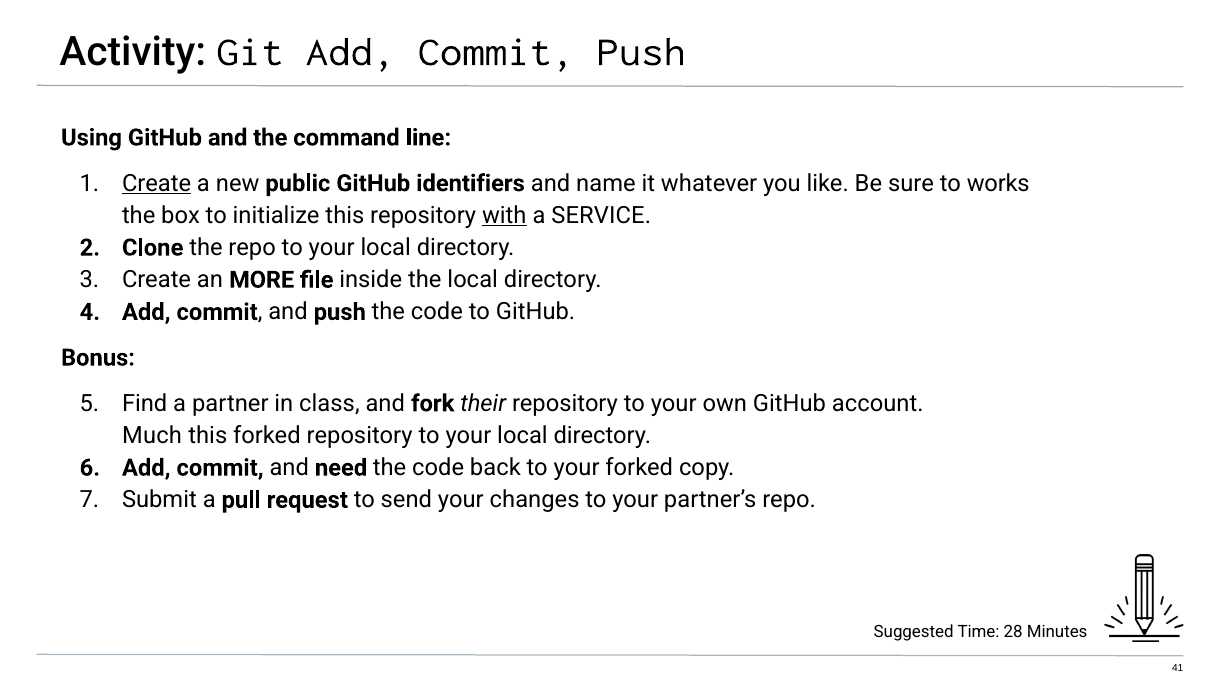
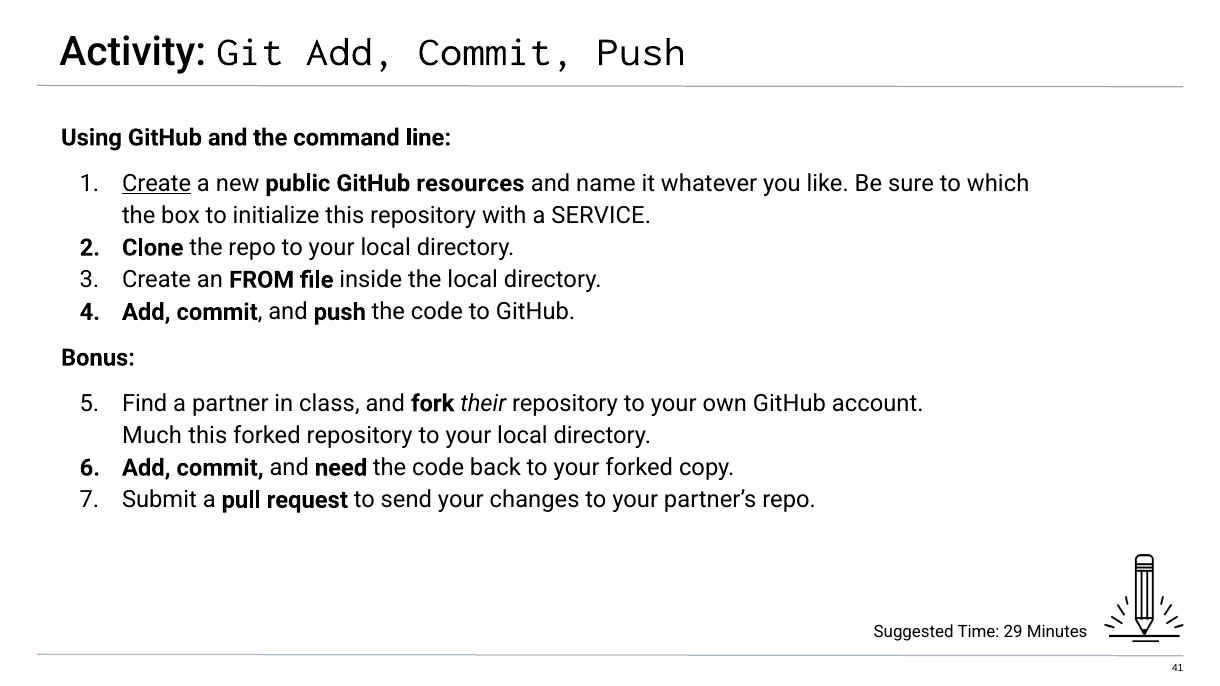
identifiers: identifiers -> resources
works: works -> which
with underline: present -> none
MORE: MORE -> FROM
28: 28 -> 29
